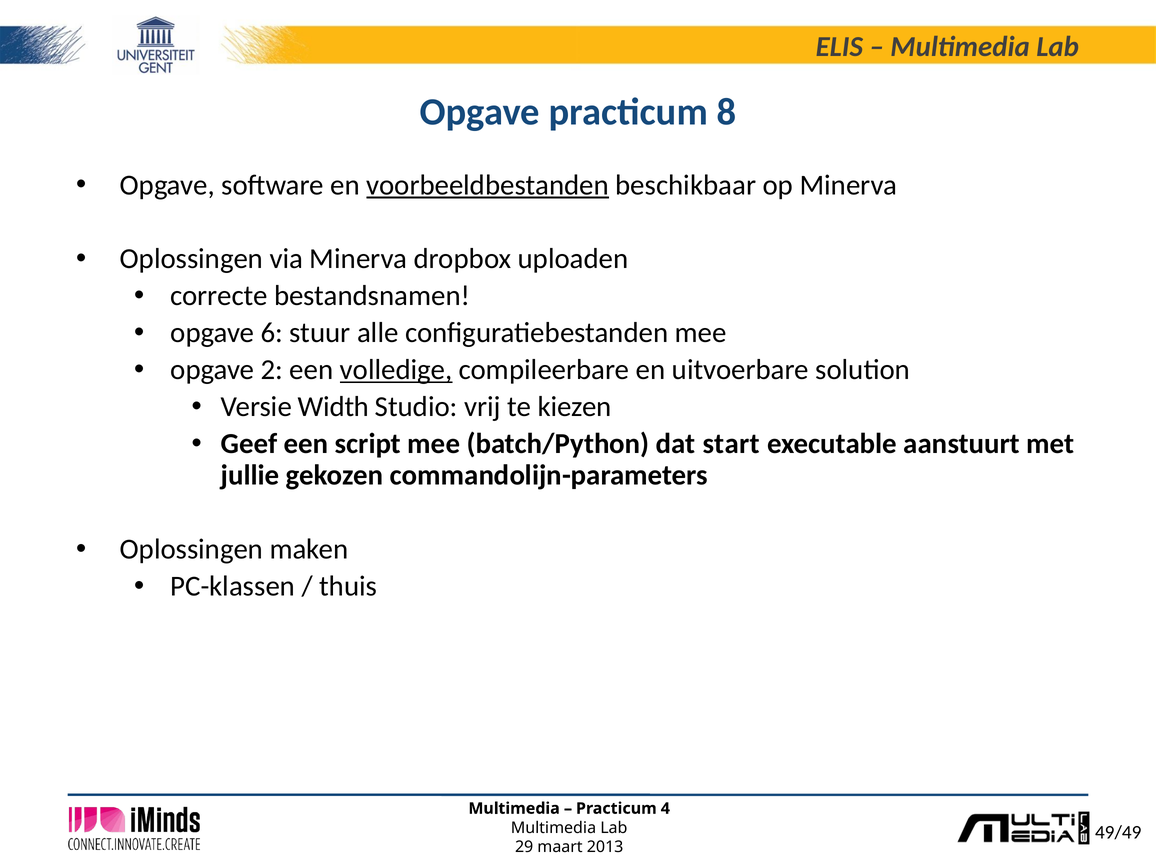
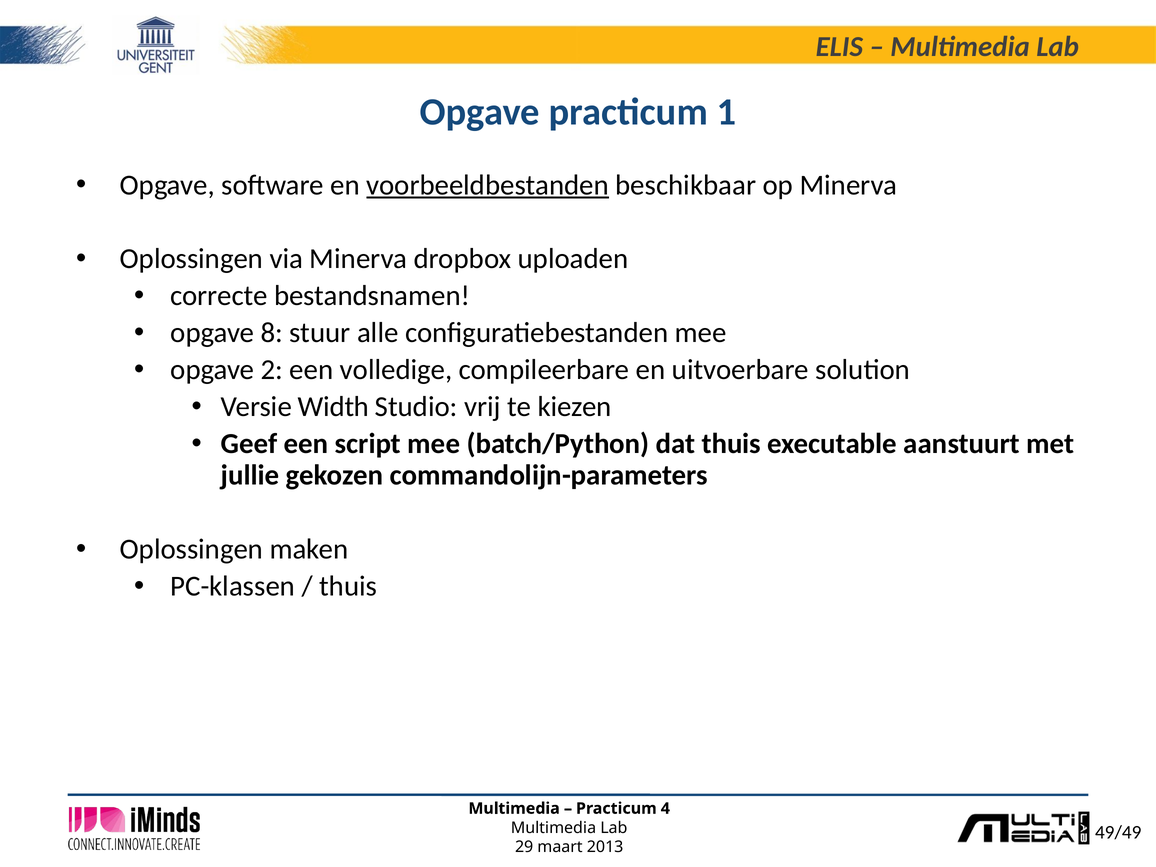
8: 8 -> 1
6: 6 -> 8
volledige underline: present -> none
dat start: start -> thuis
